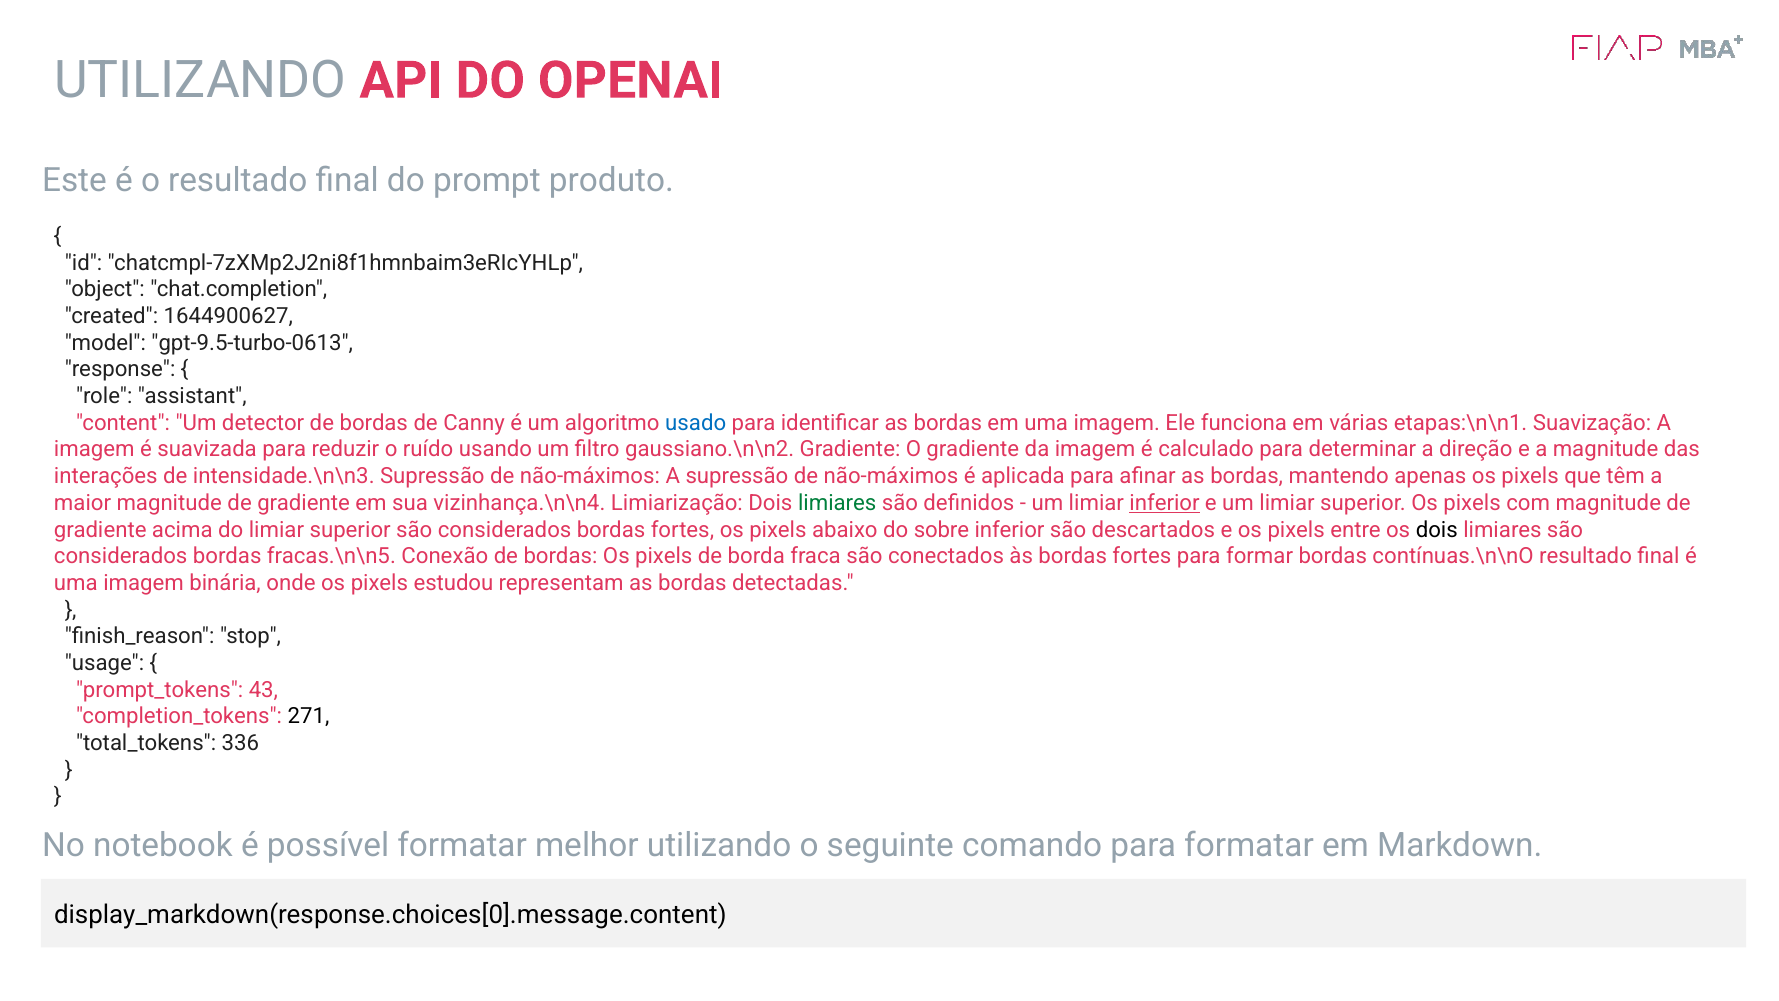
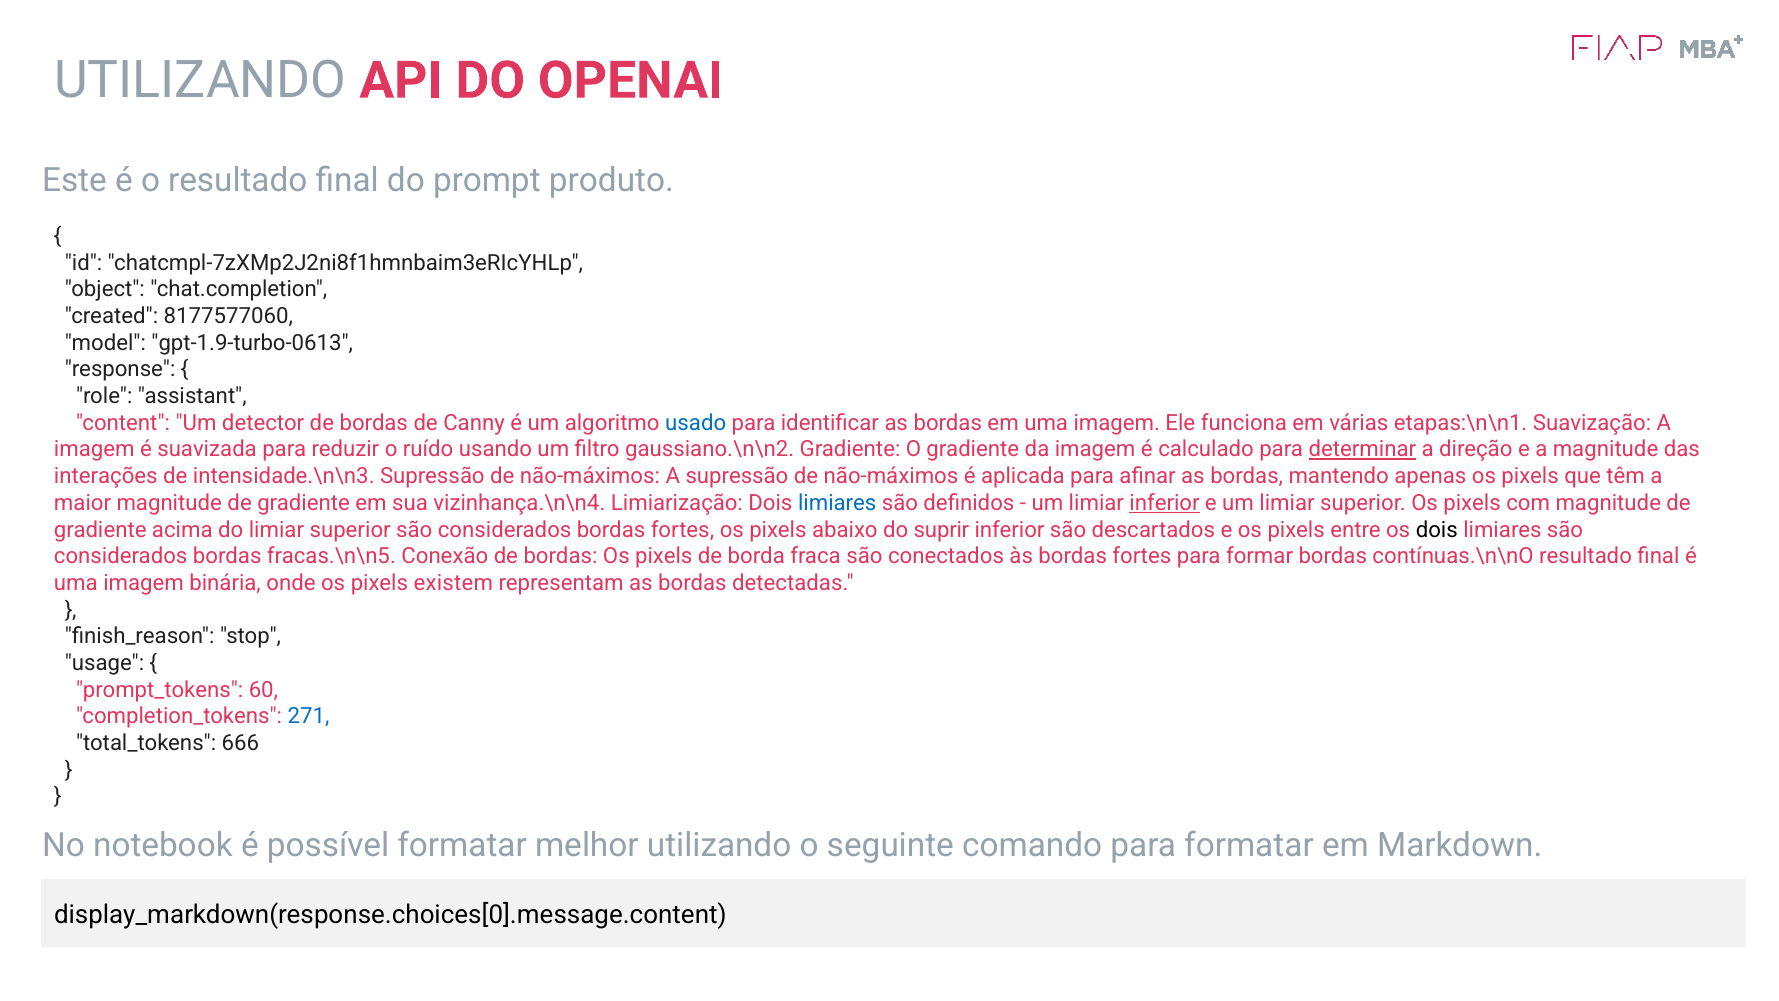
1644900627: 1644900627 -> 8177577060
gpt-9.5-turbo-0613: gpt-9.5-turbo-0613 -> gpt-1.9-turbo-0613
determinar underline: none -> present
limiares at (837, 503) colour: green -> blue
sobre: sobre -> suprir
estudou: estudou -> existem
43: 43 -> 60
271 colour: black -> blue
336: 336 -> 666
